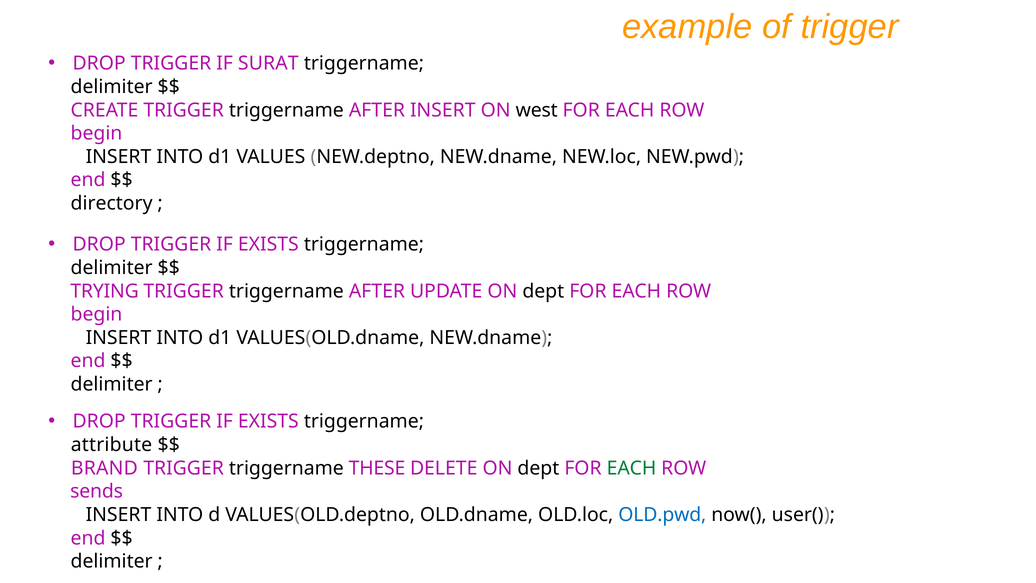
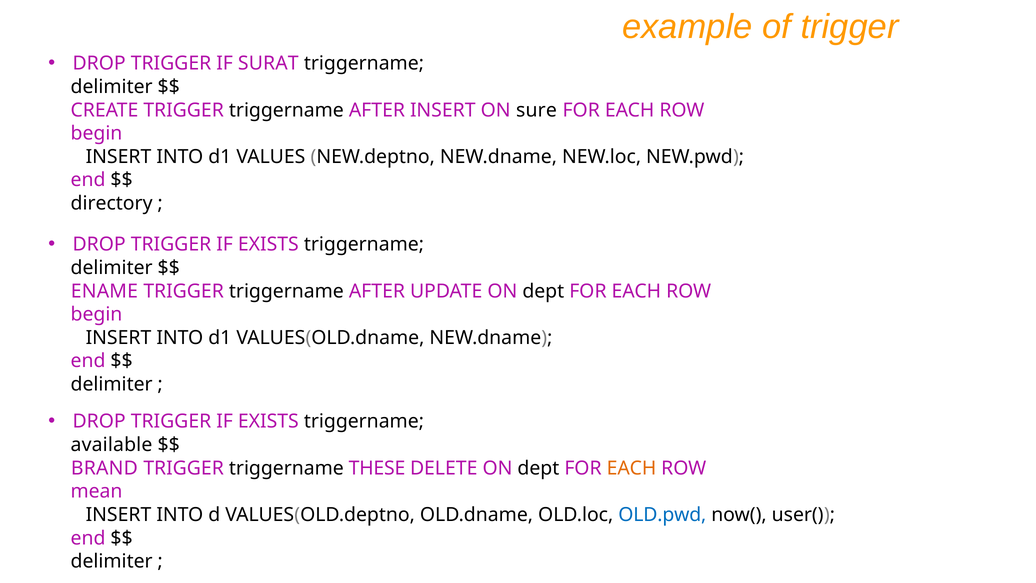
west: west -> sure
TRYING: TRYING -> ENAME
attribute: attribute -> available
EACH at (632, 468) colour: green -> orange
sends: sends -> mean
